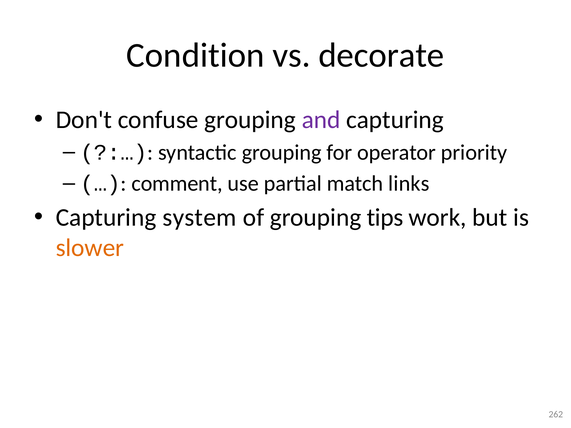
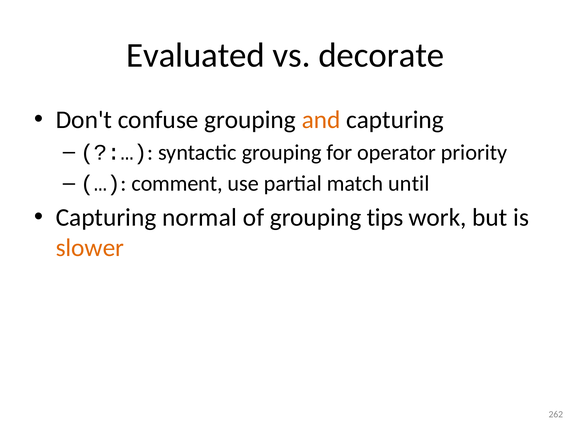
Condition: Condition -> Evaluated
and colour: purple -> orange
links: links -> until
system: system -> normal
